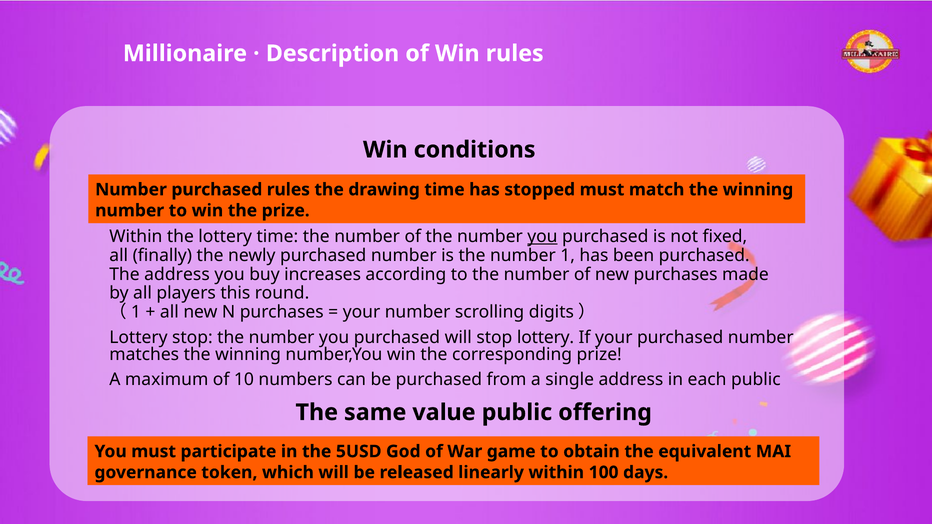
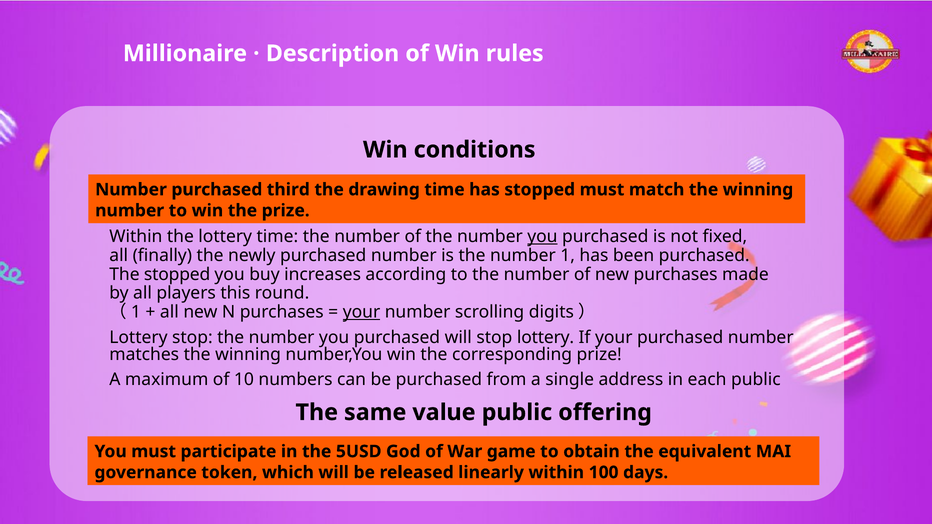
purchased rules: rules -> third
The address: address -> stopped
your at (362, 312) underline: none -> present
